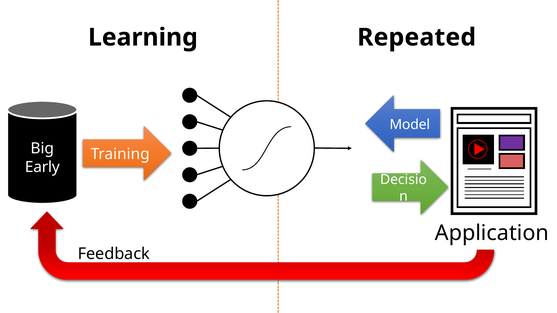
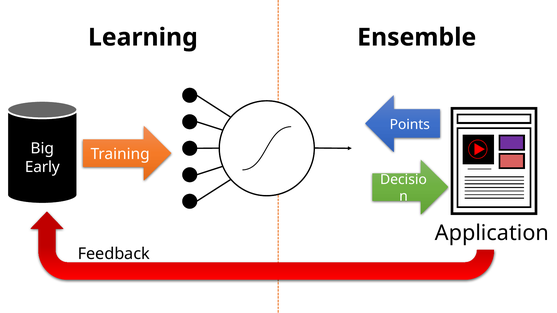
Repeated: Repeated -> Ensemble
Model: Model -> Points
